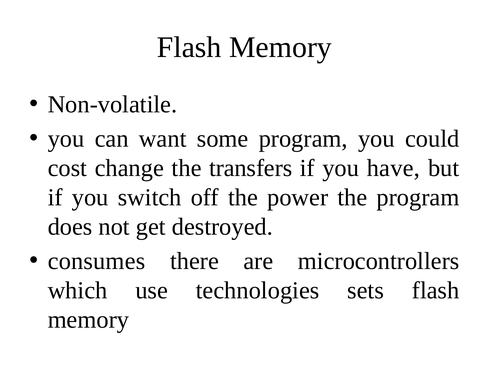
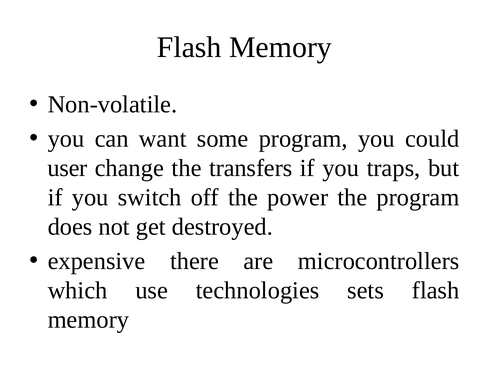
cost: cost -> user
have: have -> traps
consumes: consumes -> expensive
